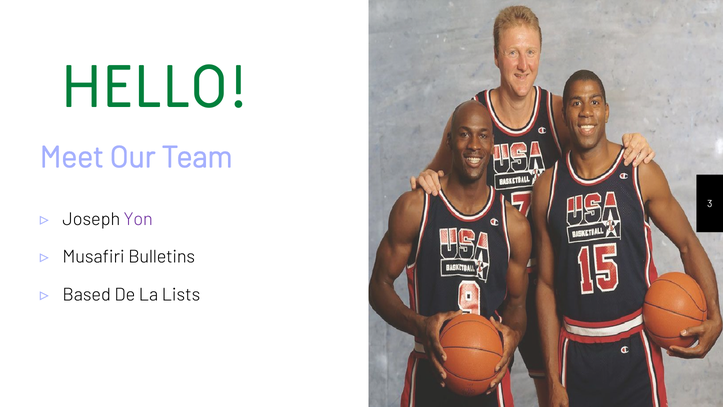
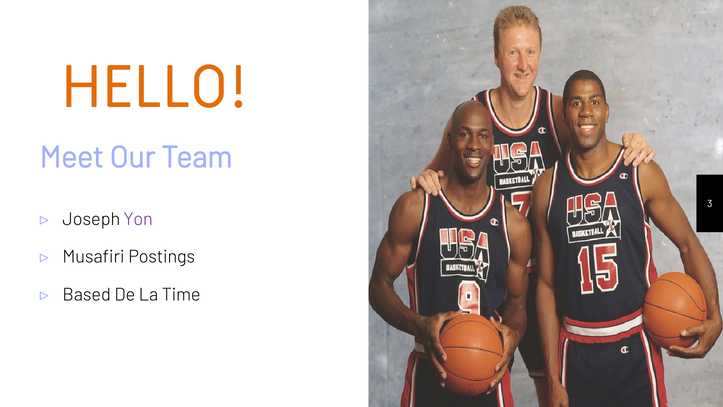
HELLO colour: green -> orange
Bulletins: Bulletins -> Postings
Lists: Lists -> Time
